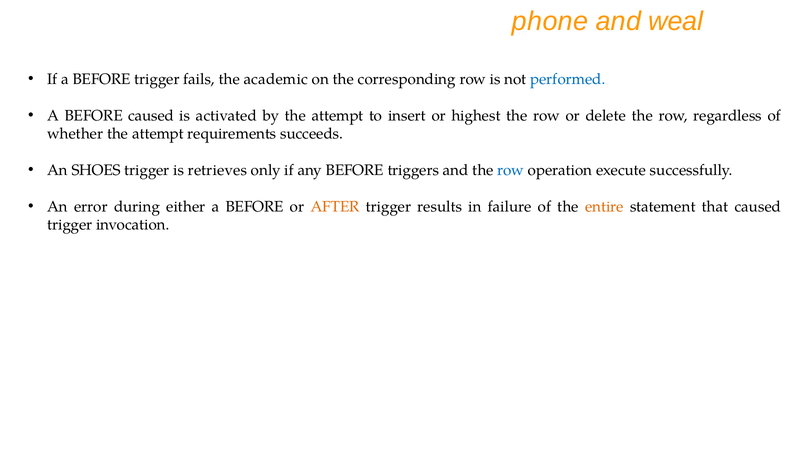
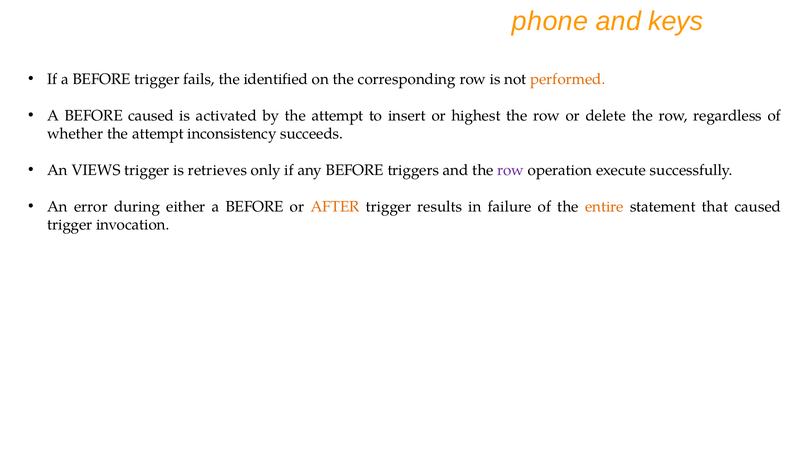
weal: weal -> keys
academic: academic -> identified
performed colour: blue -> orange
requirements: requirements -> inconsistency
SHOES: SHOES -> VIEWS
row at (511, 170) colour: blue -> purple
